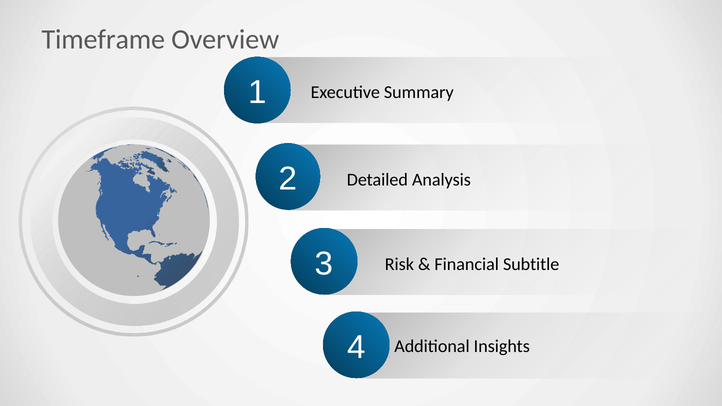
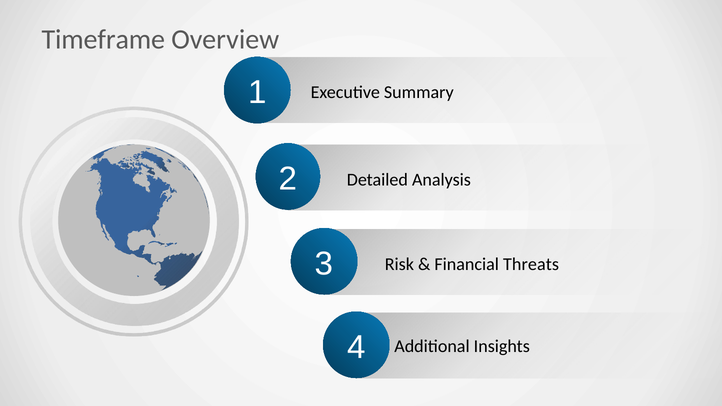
Subtitle: Subtitle -> Threats
